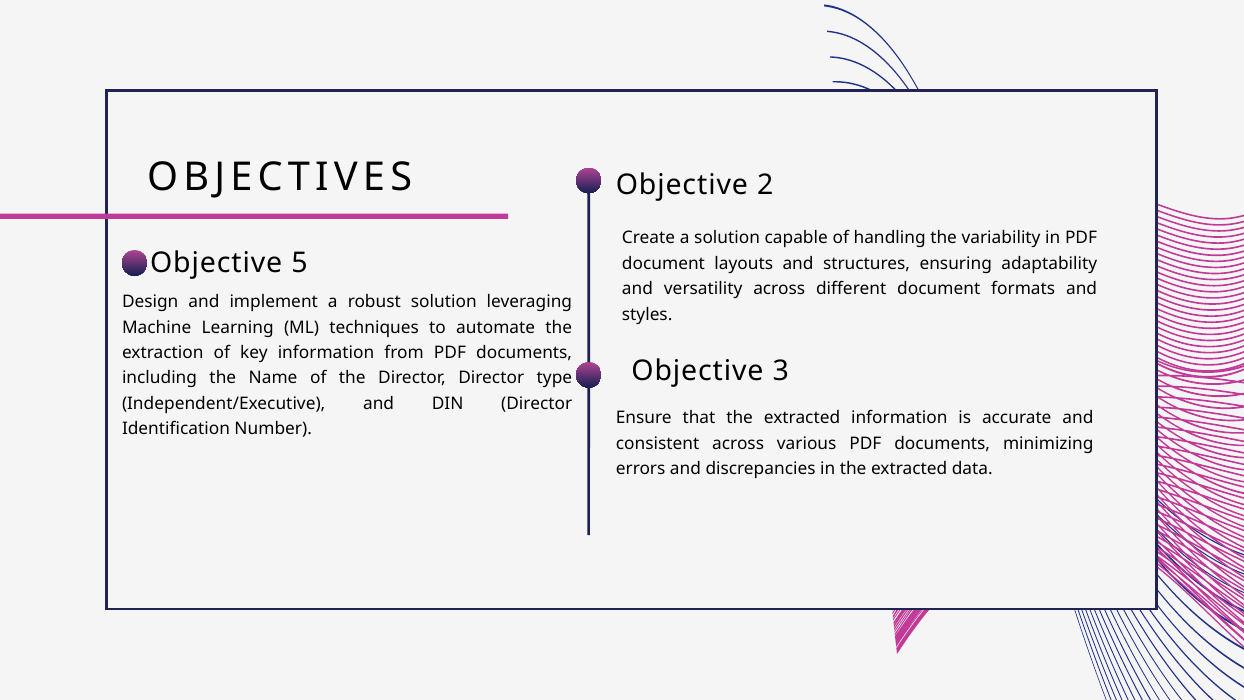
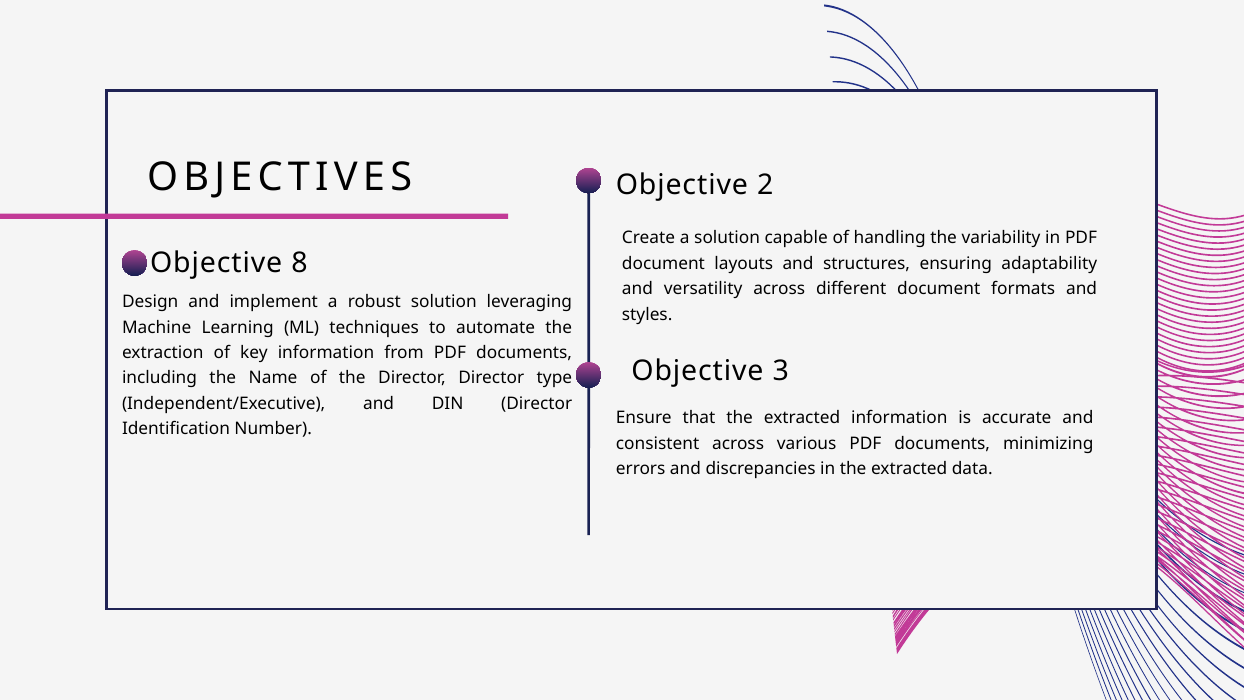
5: 5 -> 8
